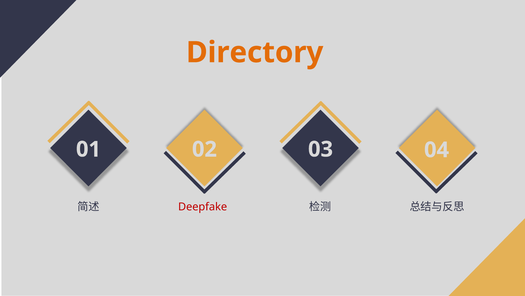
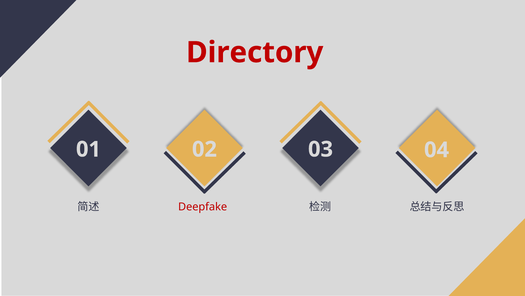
Directory colour: orange -> red
